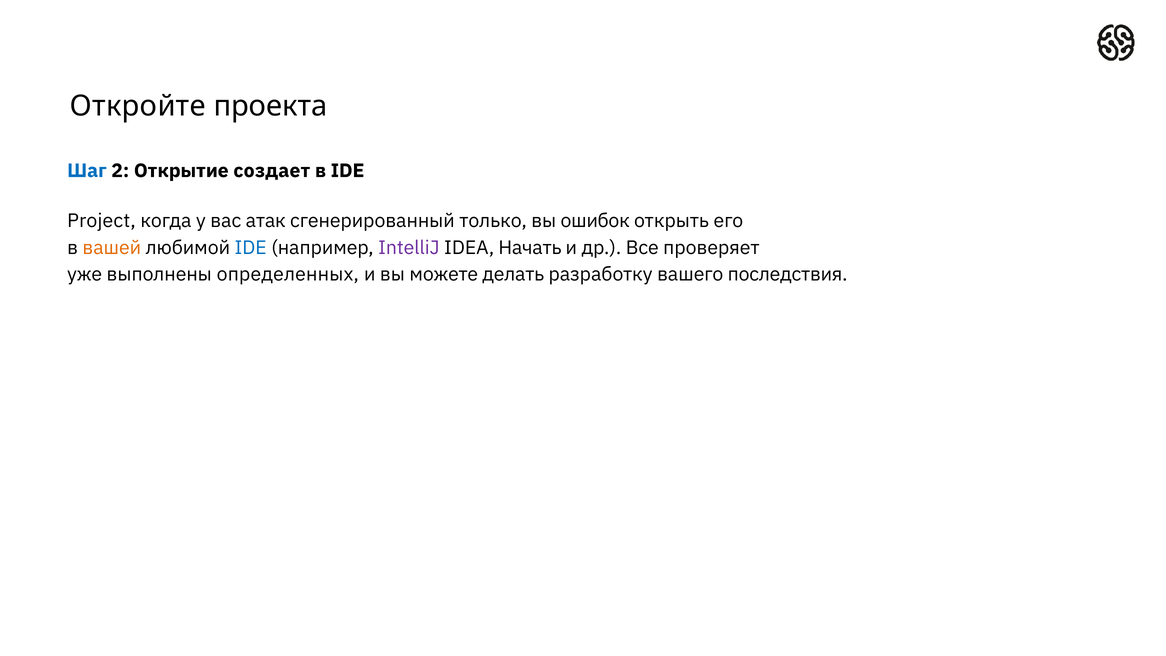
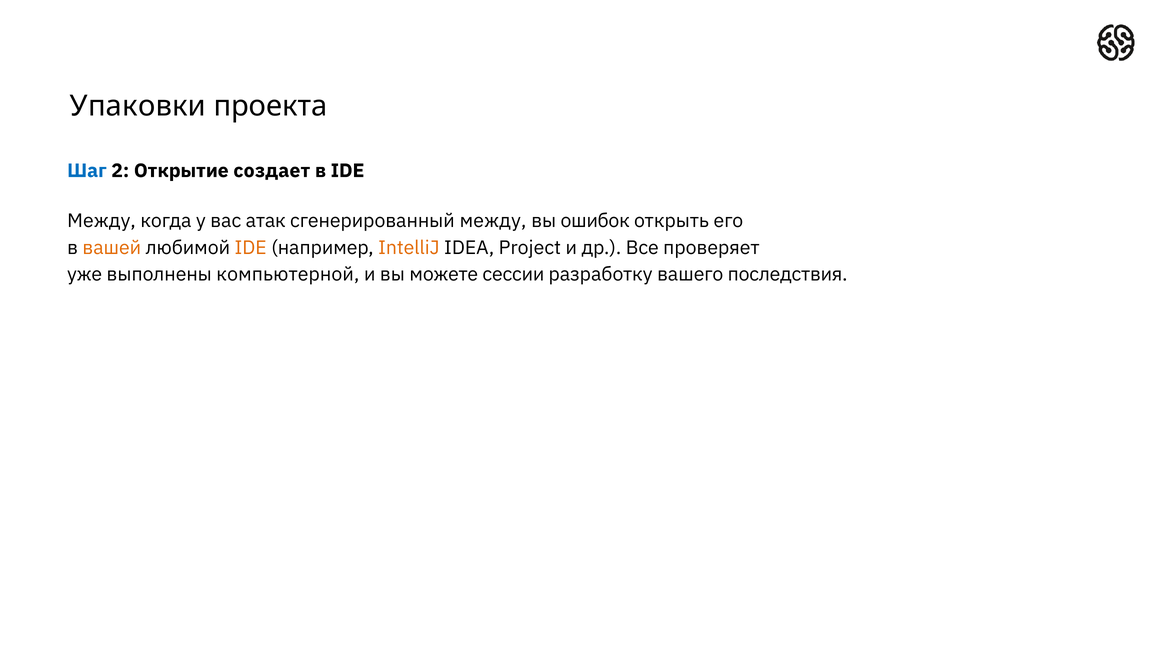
Откройте: Откройте -> Упаковки
Project at (101, 221): Project -> Между
сгенерированный только: только -> между
IDE at (251, 248) colour: blue -> orange
IntelliJ colour: purple -> orange
Начать: Начать -> Project
определенных: определенных -> компьютерной
делать: делать -> сессии
